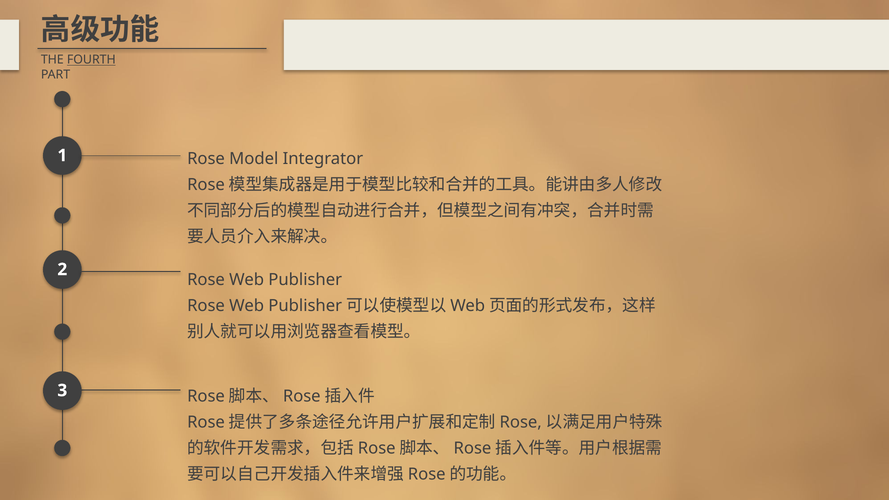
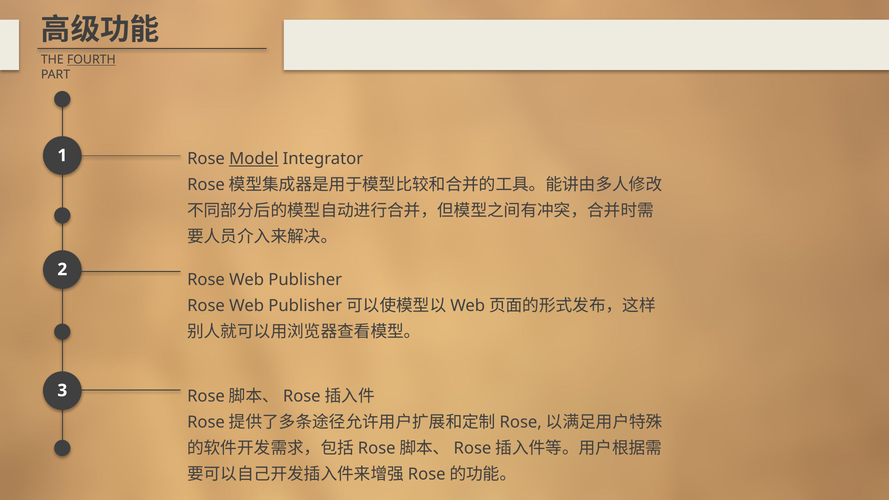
Model underline: none -> present
